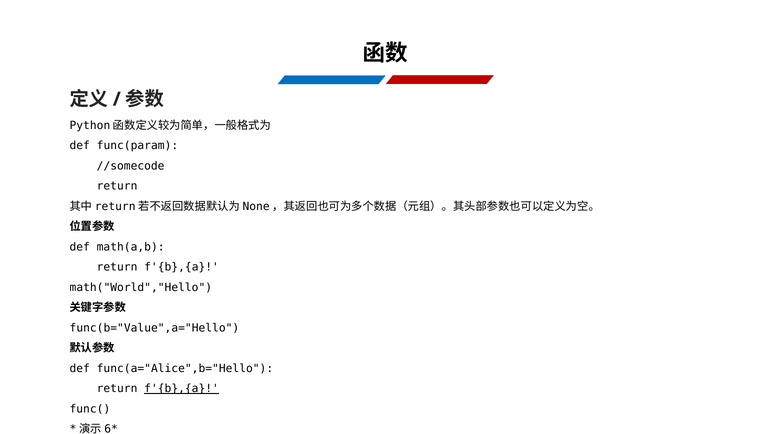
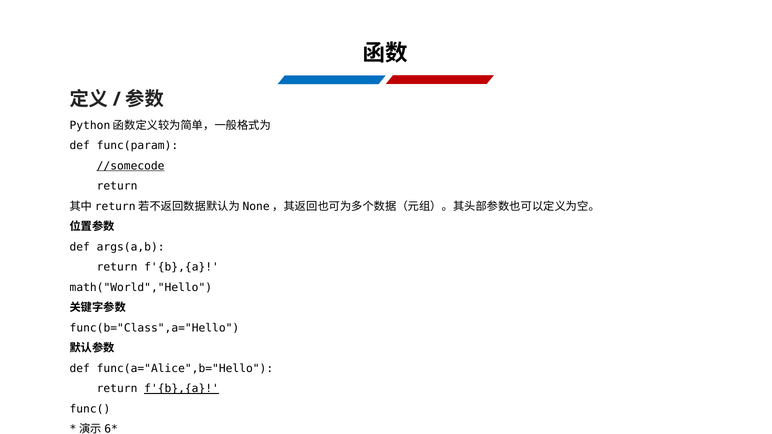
//somecode underline: none -> present
math(a,b: math(a,b -> args(a,b
func(b="Value",a="Hello: func(b="Value",a="Hello -> func(b="Class",a="Hello
